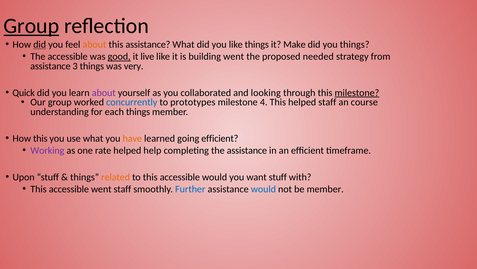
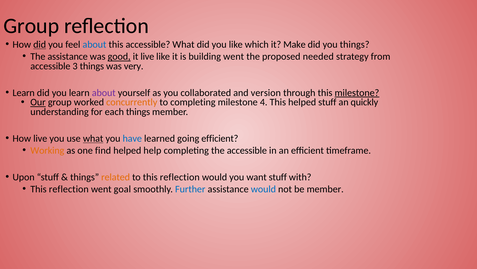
Group at (31, 26) underline: present -> none
about at (94, 44) colour: orange -> blue
this assistance: assistance -> accessible
like things: things -> which
The accessible: accessible -> assistance
assistance at (50, 66): assistance -> accessible
Quick at (24, 93): Quick -> Learn
looking: looking -> version
Our underline: none -> present
concurrently colour: blue -> orange
to prototypes: prototypes -> completing
helped staff: staff -> stuff
course: course -> quickly
How this: this -> live
what at (93, 138) underline: none -> present
have colour: orange -> blue
Working colour: purple -> orange
rate: rate -> find
the assistance: assistance -> accessible
to this accessible: accessible -> reflection
accessible at (69, 189): accessible -> reflection
went staff: staff -> goal
